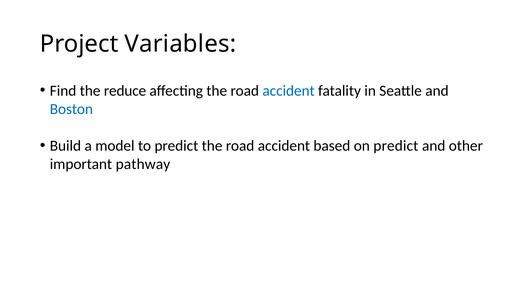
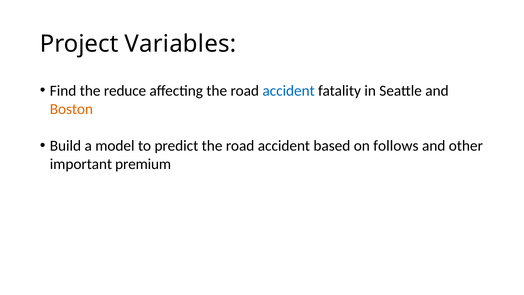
Boston colour: blue -> orange
on predict: predict -> follows
pathway: pathway -> premium
